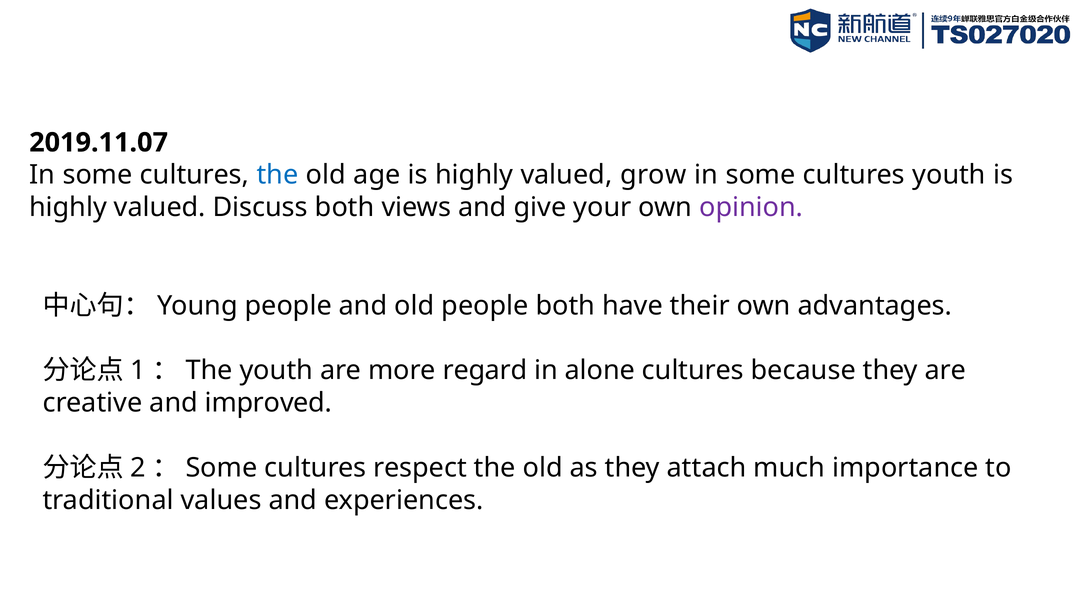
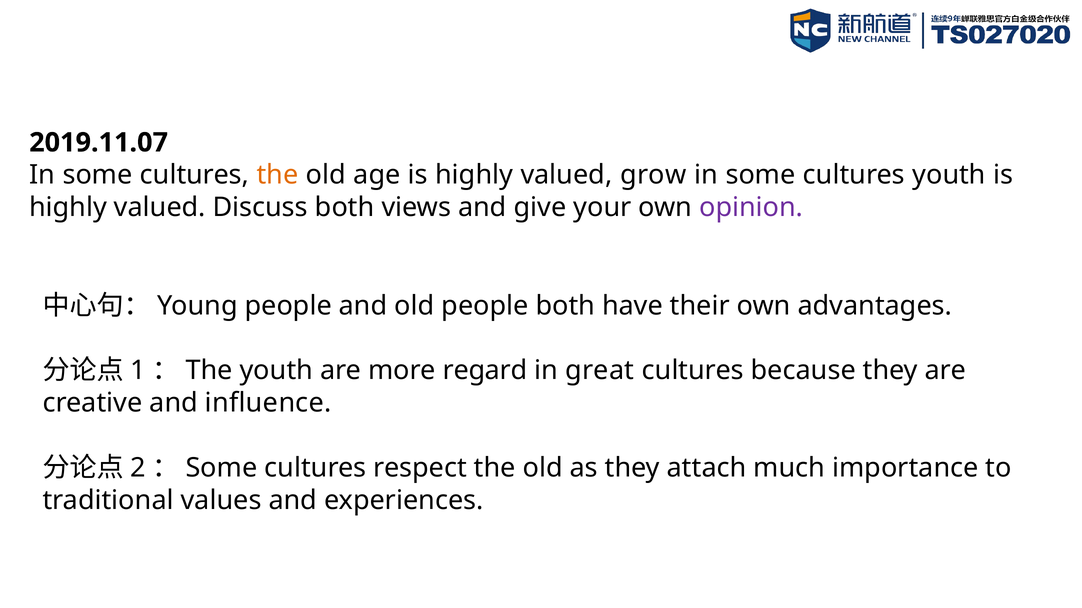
the at (277, 175) colour: blue -> orange
alone: alone -> great
improved: improved -> influence
